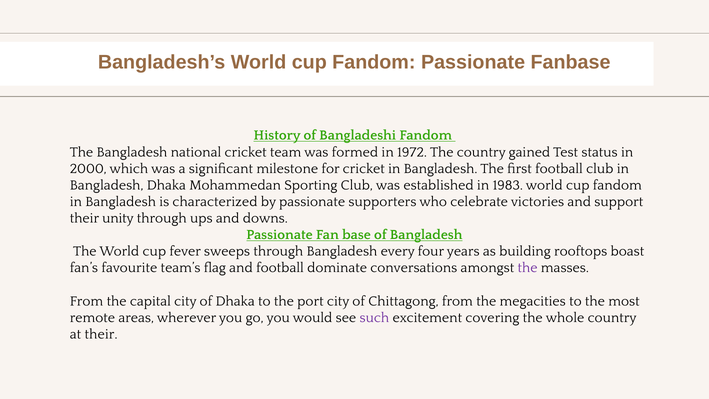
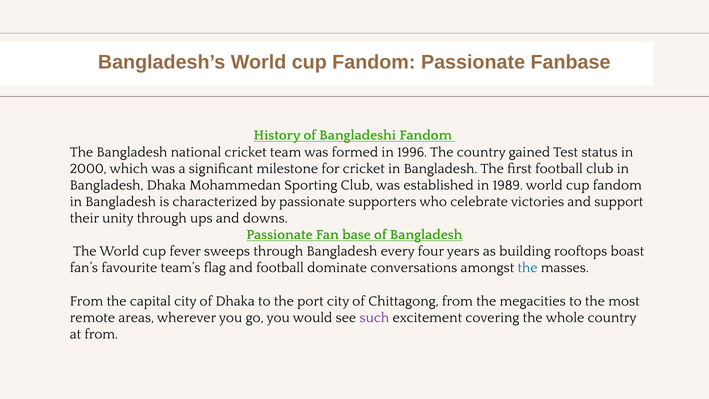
1972: 1972 -> 1996
1983: 1983 -> 1989
the at (528, 268) colour: purple -> blue
at their: their -> from
